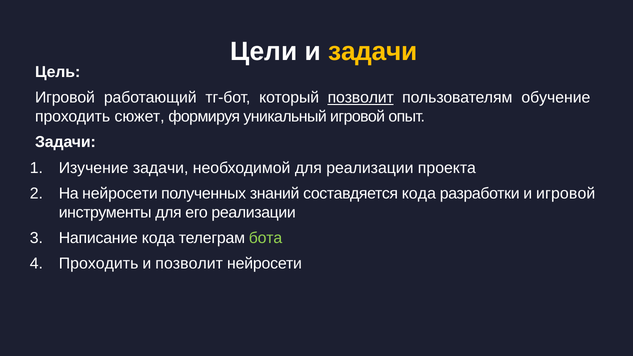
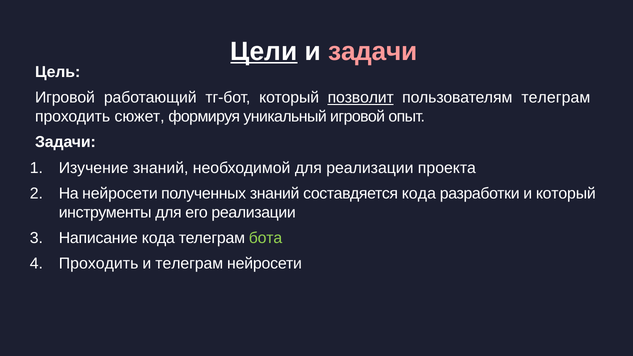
Цели underline: none -> present
задачи at (373, 51) colour: yellow -> pink
пользователям обучение: обучение -> телеграм
Изучение задачи: задачи -> знаний
и игровой: игровой -> который
и позволит: позволит -> телеграм
